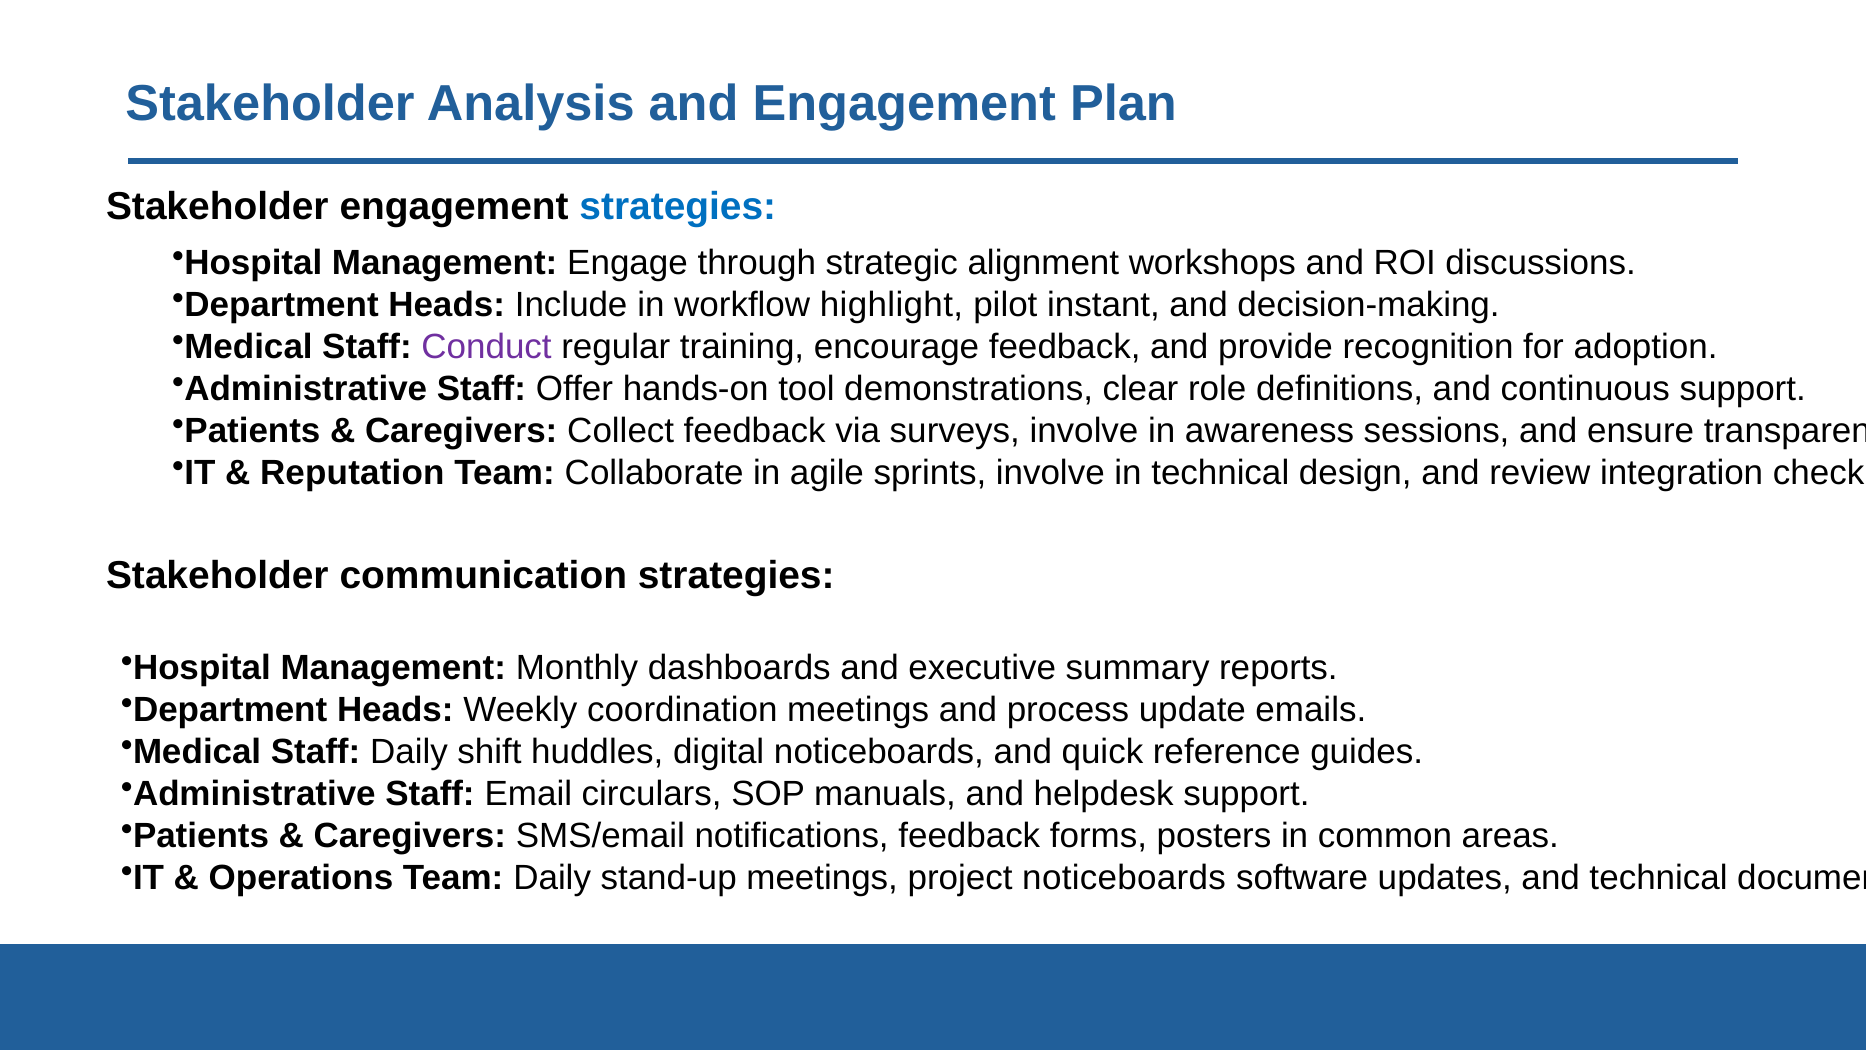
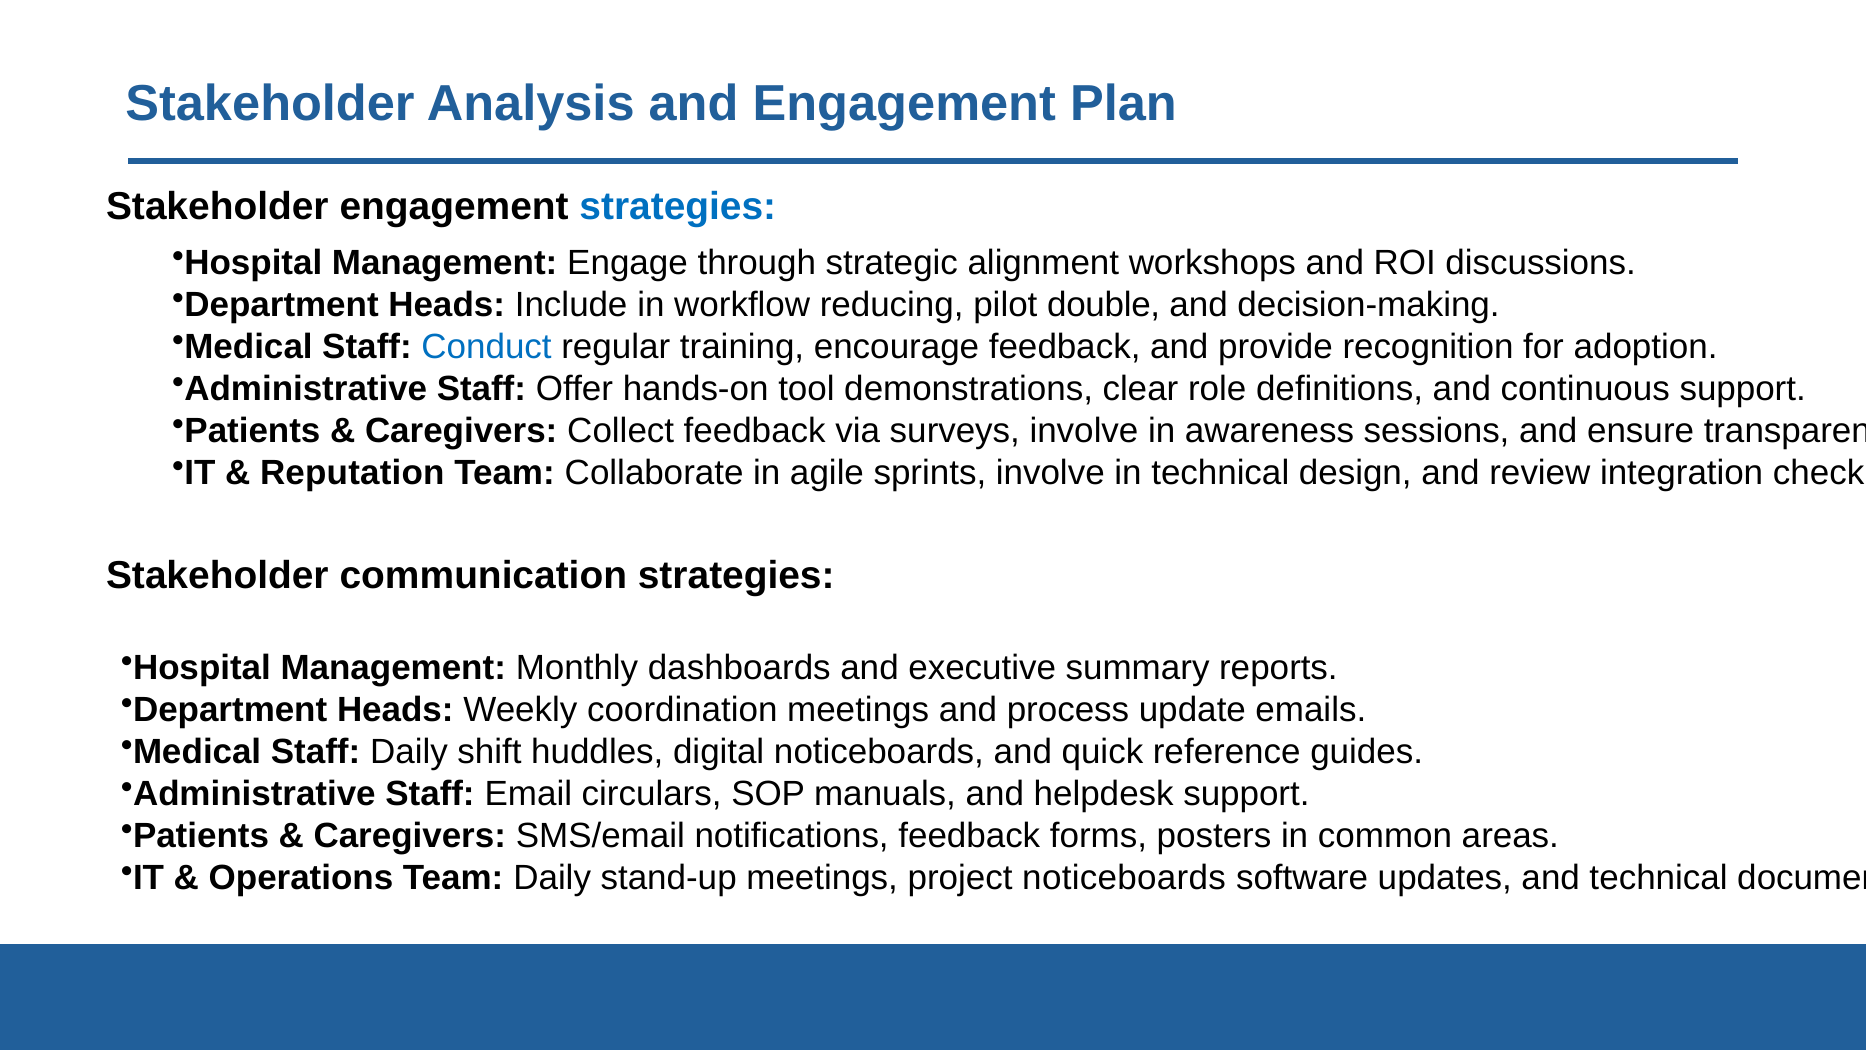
highlight: highlight -> reducing
instant: instant -> double
Conduct colour: purple -> blue
